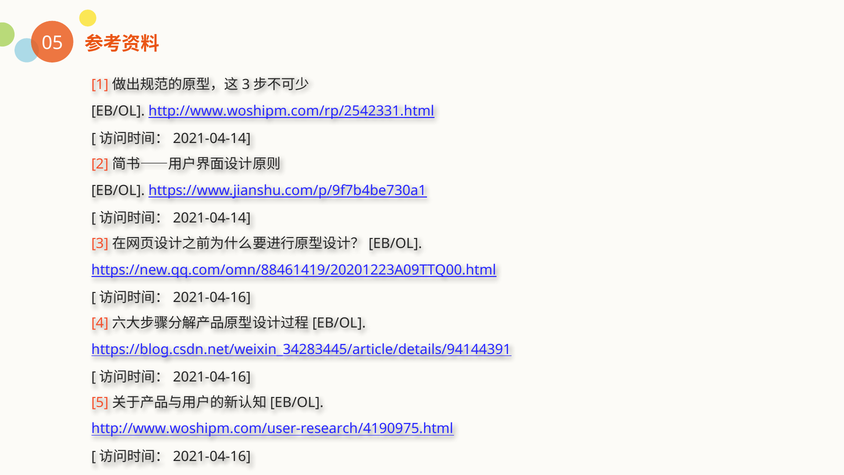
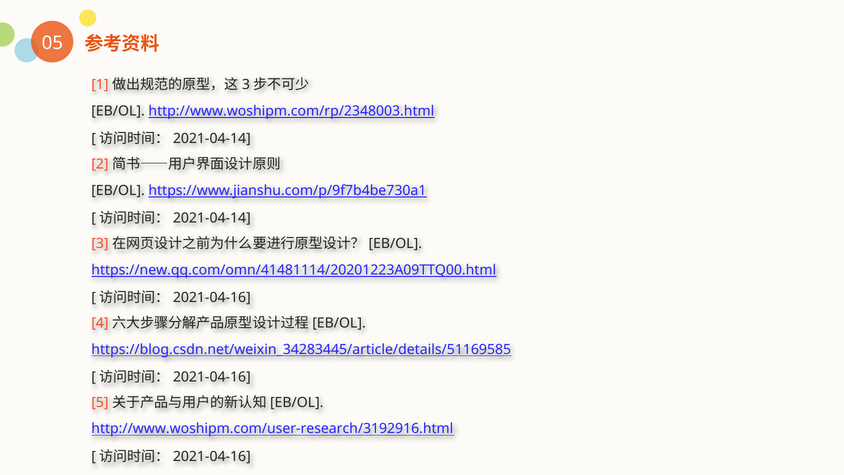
http://www.woshipm.com/rp/2542331.html: http://www.woshipm.com/rp/2542331.html -> http://www.woshipm.com/rp/2348003.html
https://new.qq.com/omn/88461419/20201223A09TTQ00.html: https://new.qq.com/omn/88461419/20201223A09TTQ00.html -> https://new.qq.com/omn/41481114/20201223A09TTQ00.html
https://blog.csdn.net/weixin_34283445/article/details/94144391: https://blog.csdn.net/weixin_34283445/article/details/94144391 -> https://blog.csdn.net/weixin_34283445/article/details/51169585
http://www.woshipm.com/user-research/4190975.html: http://www.woshipm.com/user-research/4190975.html -> http://www.woshipm.com/user-research/3192916.html
